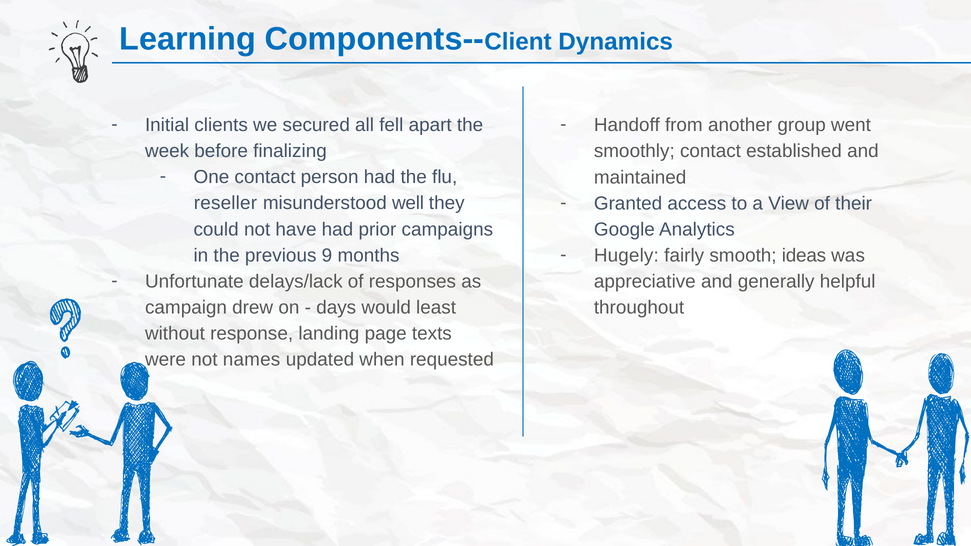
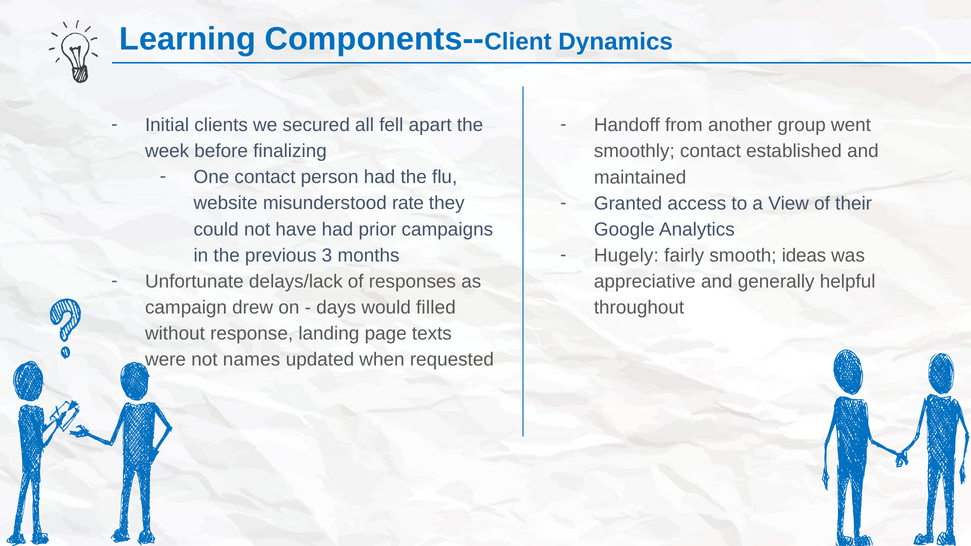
reseller: reseller -> website
well: well -> rate
9: 9 -> 3
least: least -> filled
